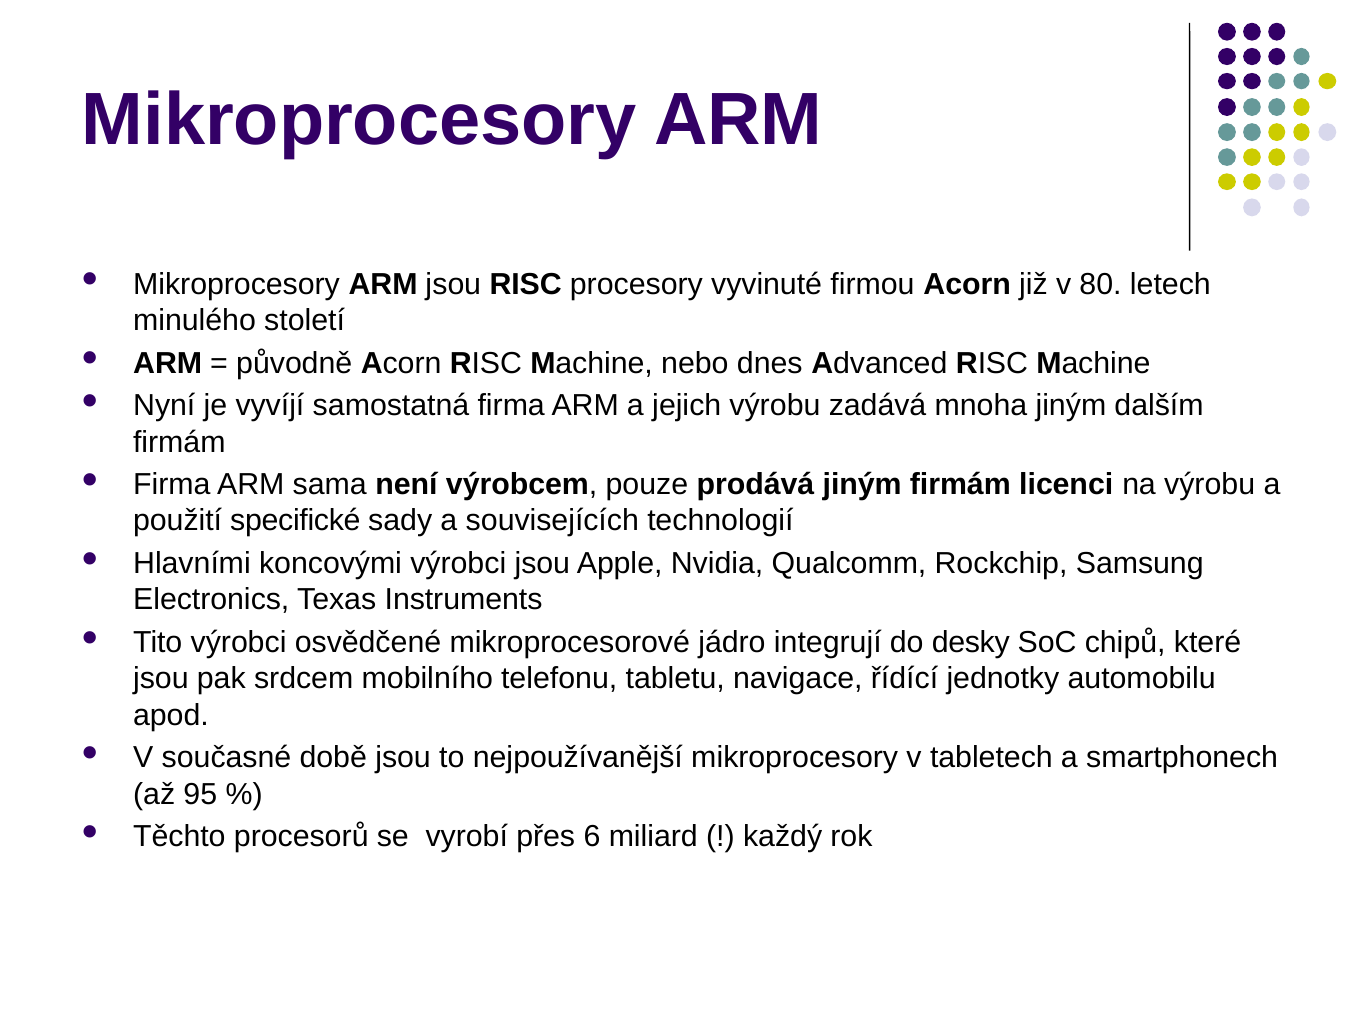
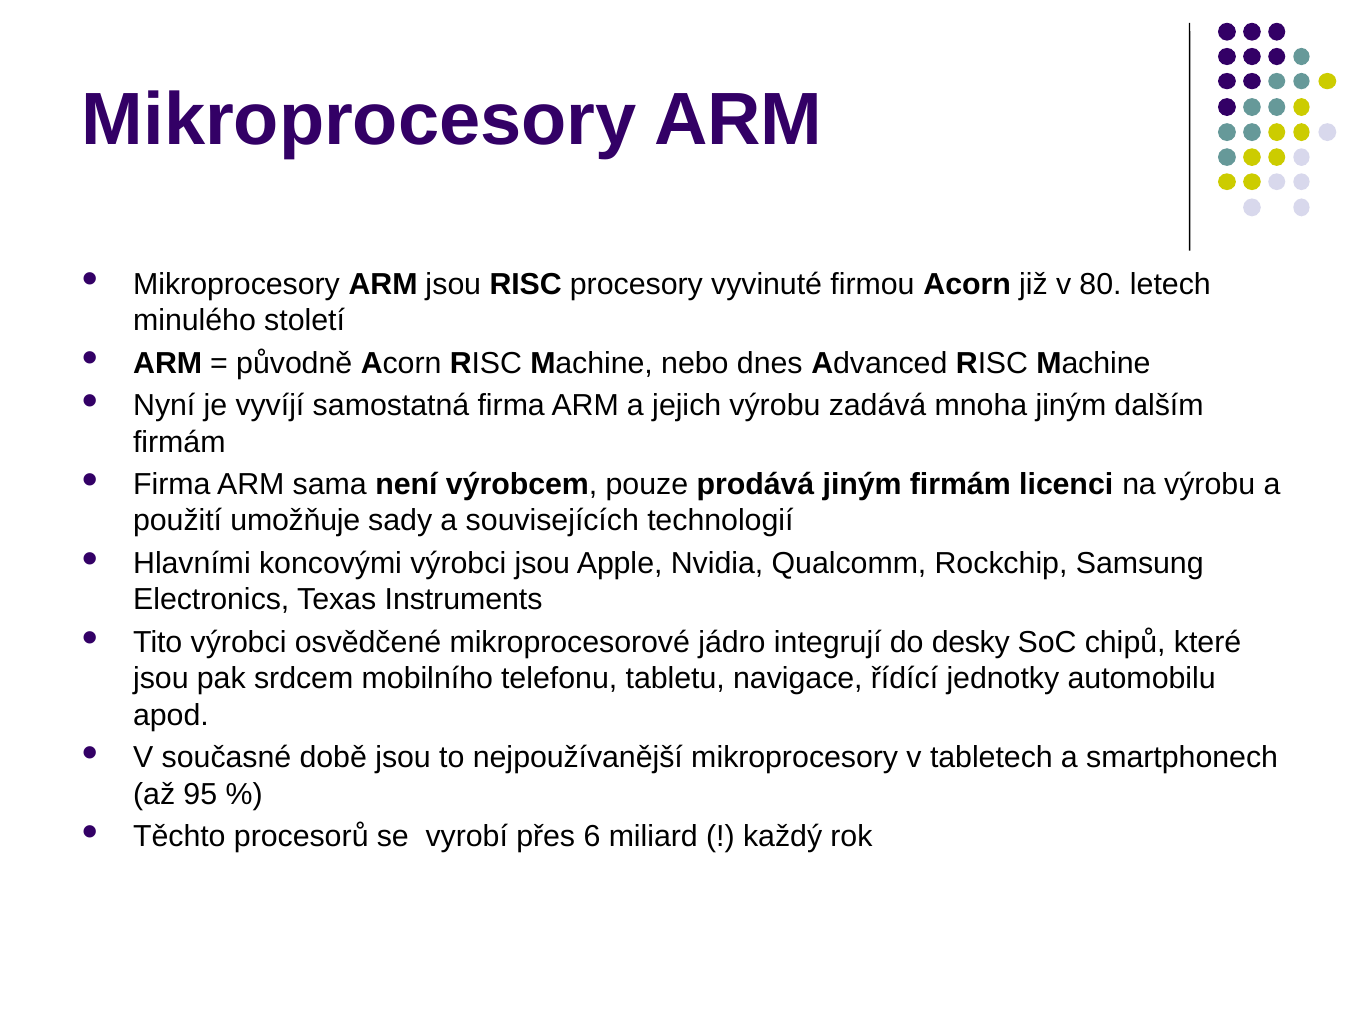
specifické: specifické -> umožňuje
